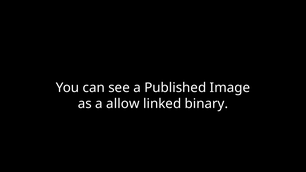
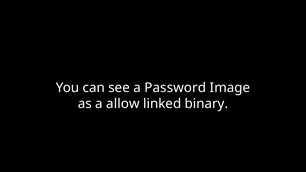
Published: Published -> Password
